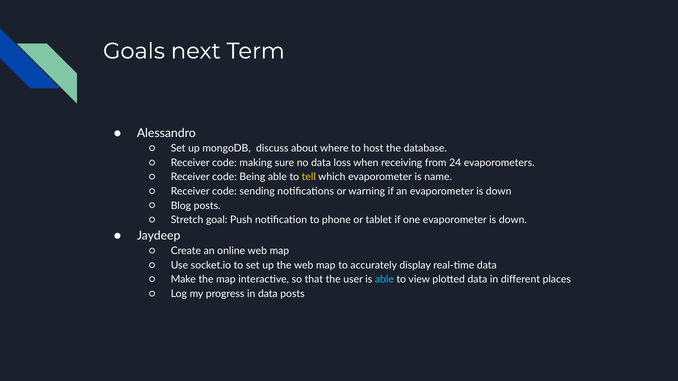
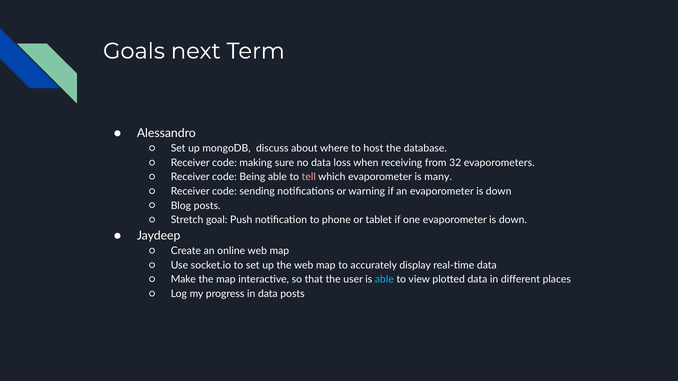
24: 24 -> 32
tell colour: yellow -> pink
name: name -> many
